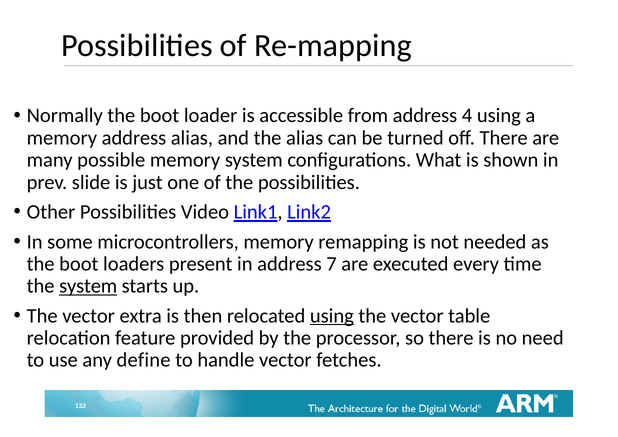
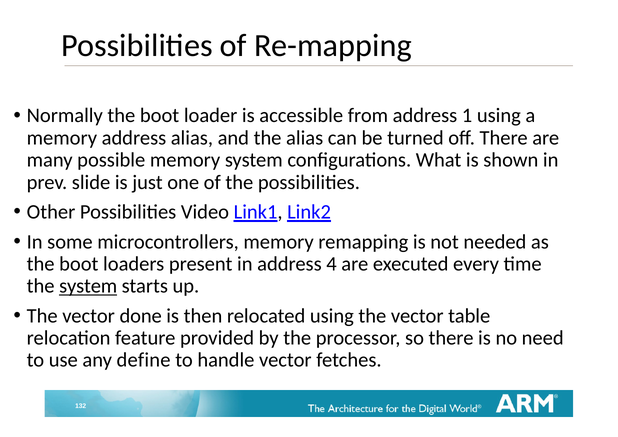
4: 4 -> 1
7: 7 -> 4
extra: extra -> done
using at (332, 316) underline: present -> none
